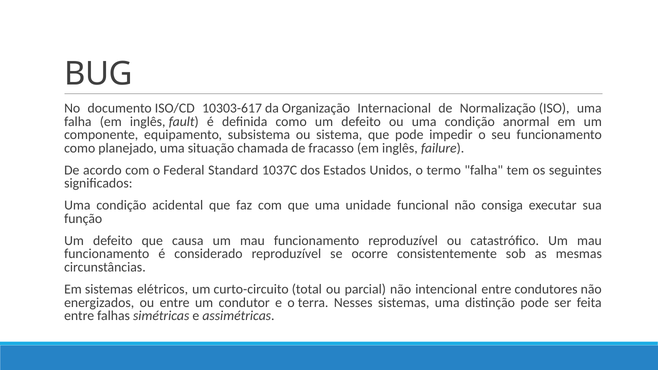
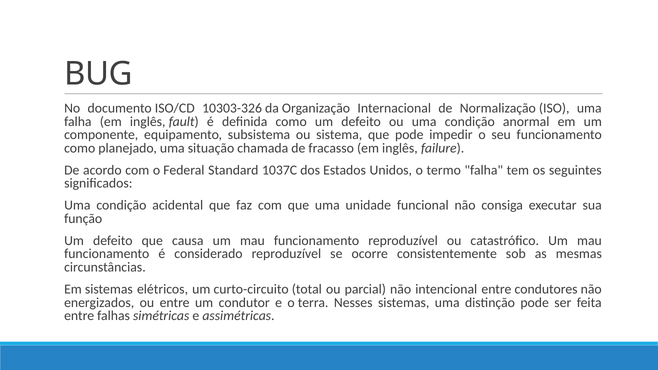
10303-617: 10303-617 -> 10303-326
